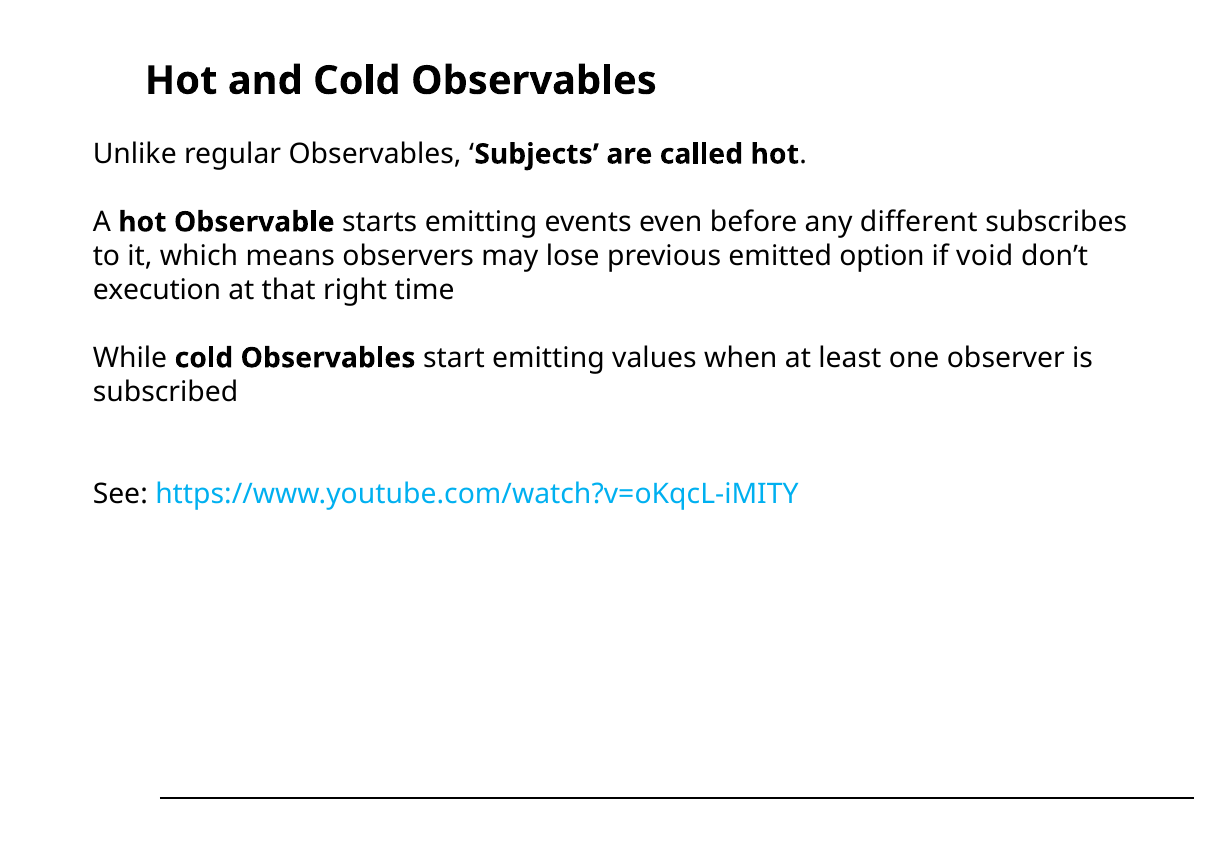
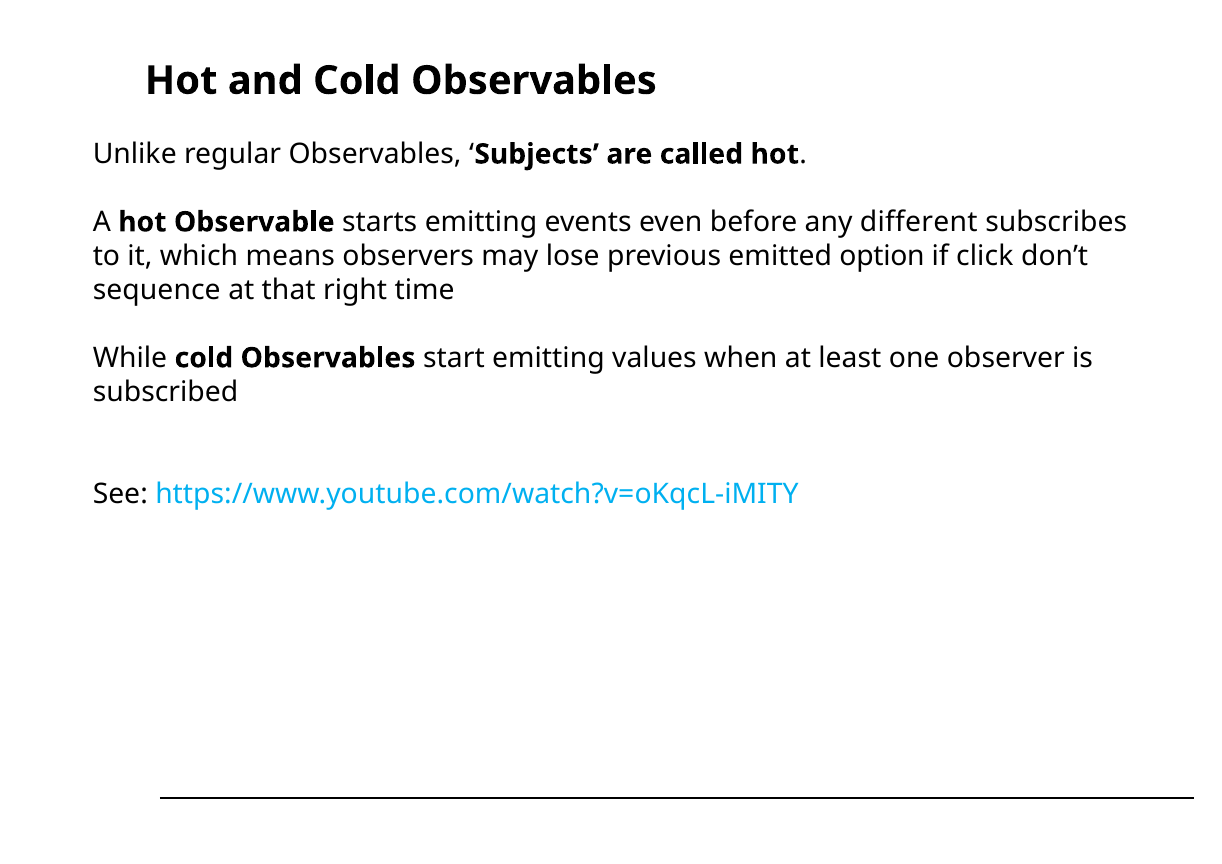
void: void -> click
execution: execution -> sequence
